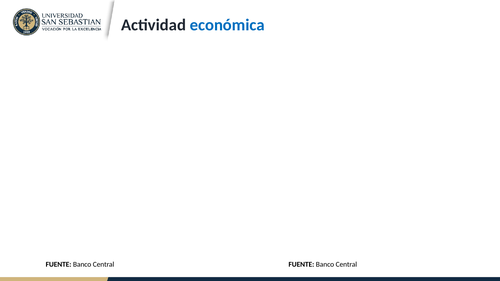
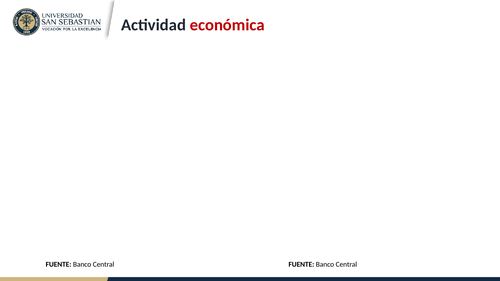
económica colour: blue -> red
